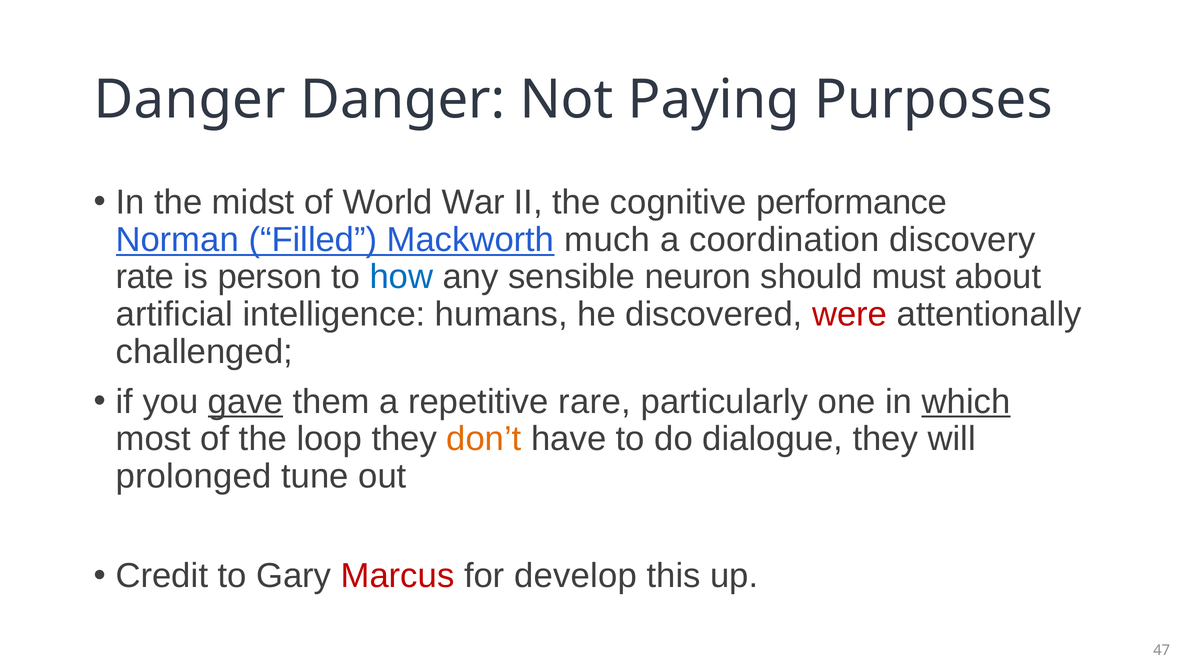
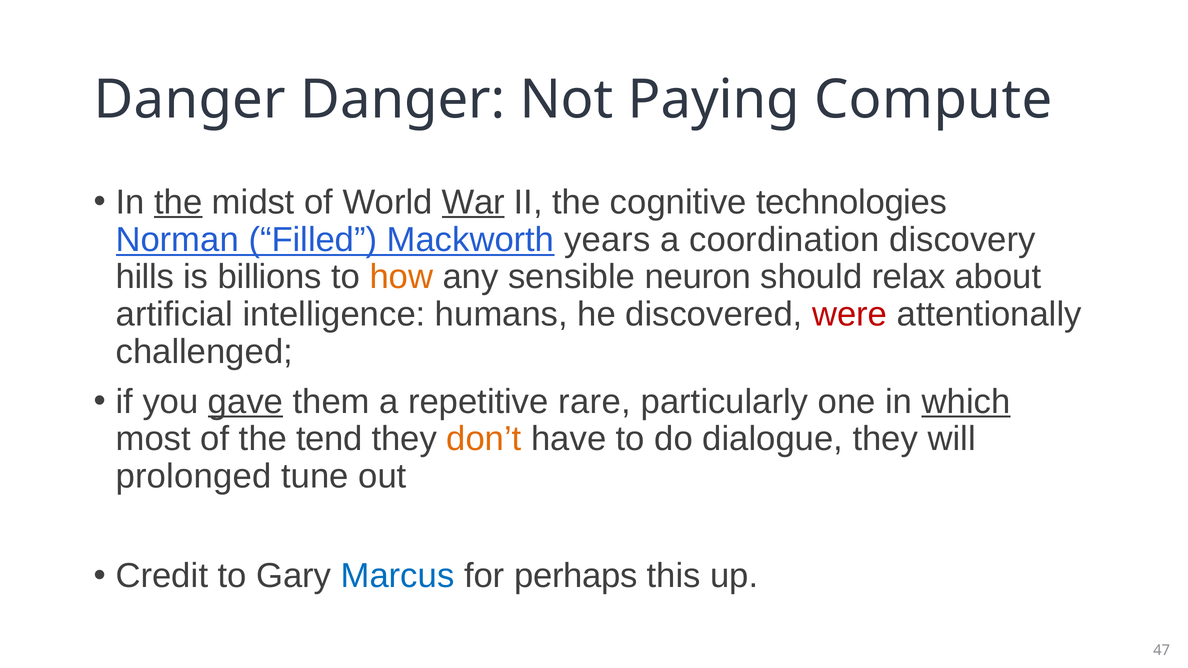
Purposes: Purposes -> Compute
the at (178, 202) underline: none -> present
War underline: none -> present
performance: performance -> technologies
much: much -> years
rate: rate -> hills
person: person -> billions
how colour: blue -> orange
must: must -> relax
loop: loop -> tend
Marcus colour: red -> blue
develop: develop -> perhaps
